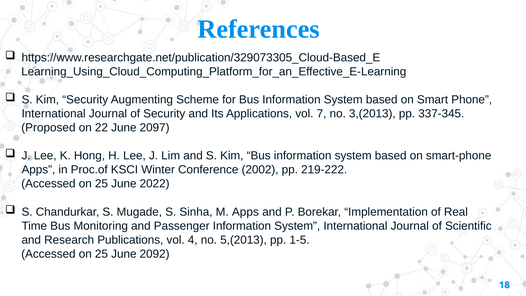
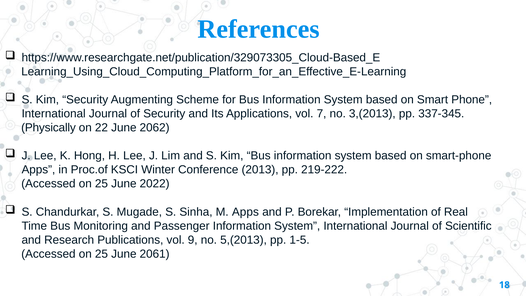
Proposed: Proposed -> Physically
2097: 2097 -> 2062
2002: 2002 -> 2013
4: 4 -> 9
2092: 2092 -> 2061
